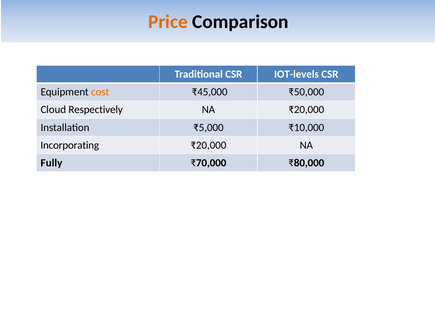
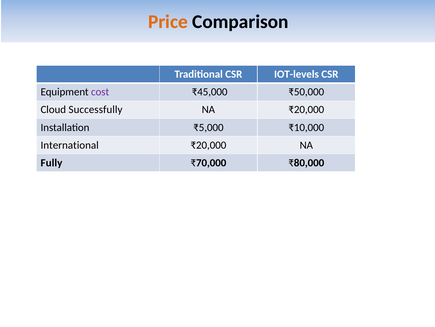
cost colour: orange -> purple
Respectively: Respectively -> Successfully
Incorporating: Incorporating -> International
